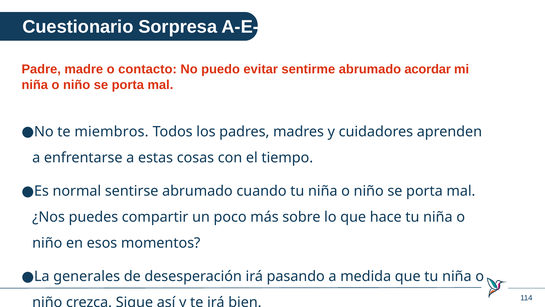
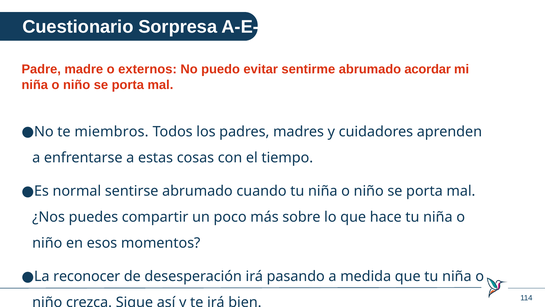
contacto: contacto -> externos
generales: generales -> reconocer
